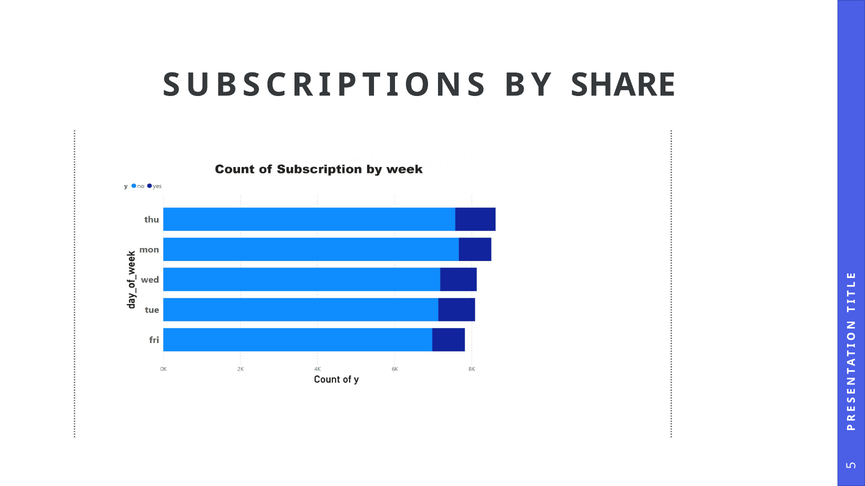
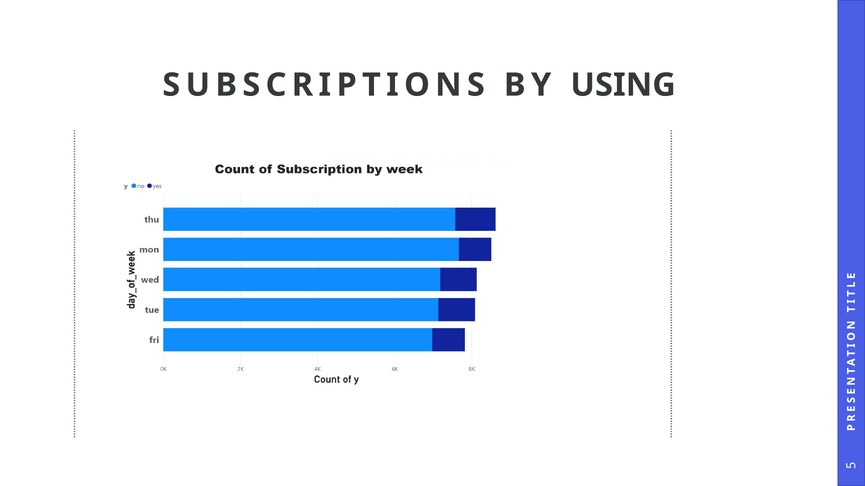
SHARE: SHARE -> USING
